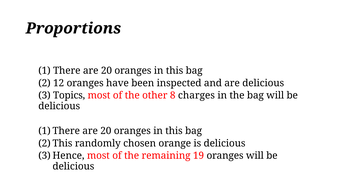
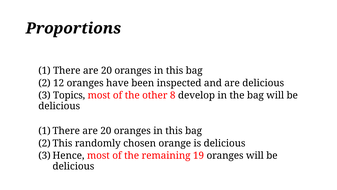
charges: charges -> develop
